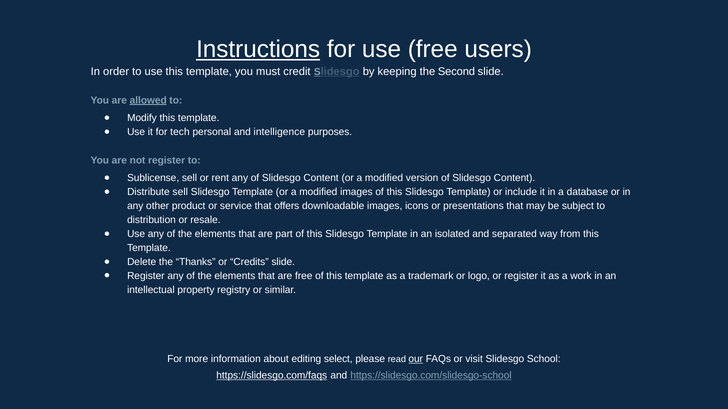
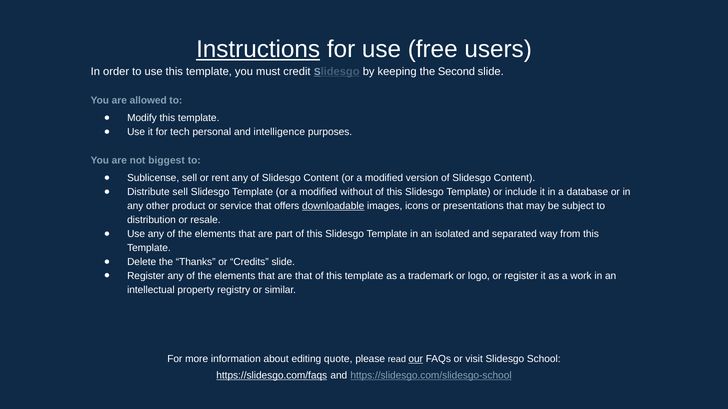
allowed underline: present -> none
not register: register -> biggest
modified images: images -> without
downloadable underline: none -> present
are free: free -> that
select: select -> quote
